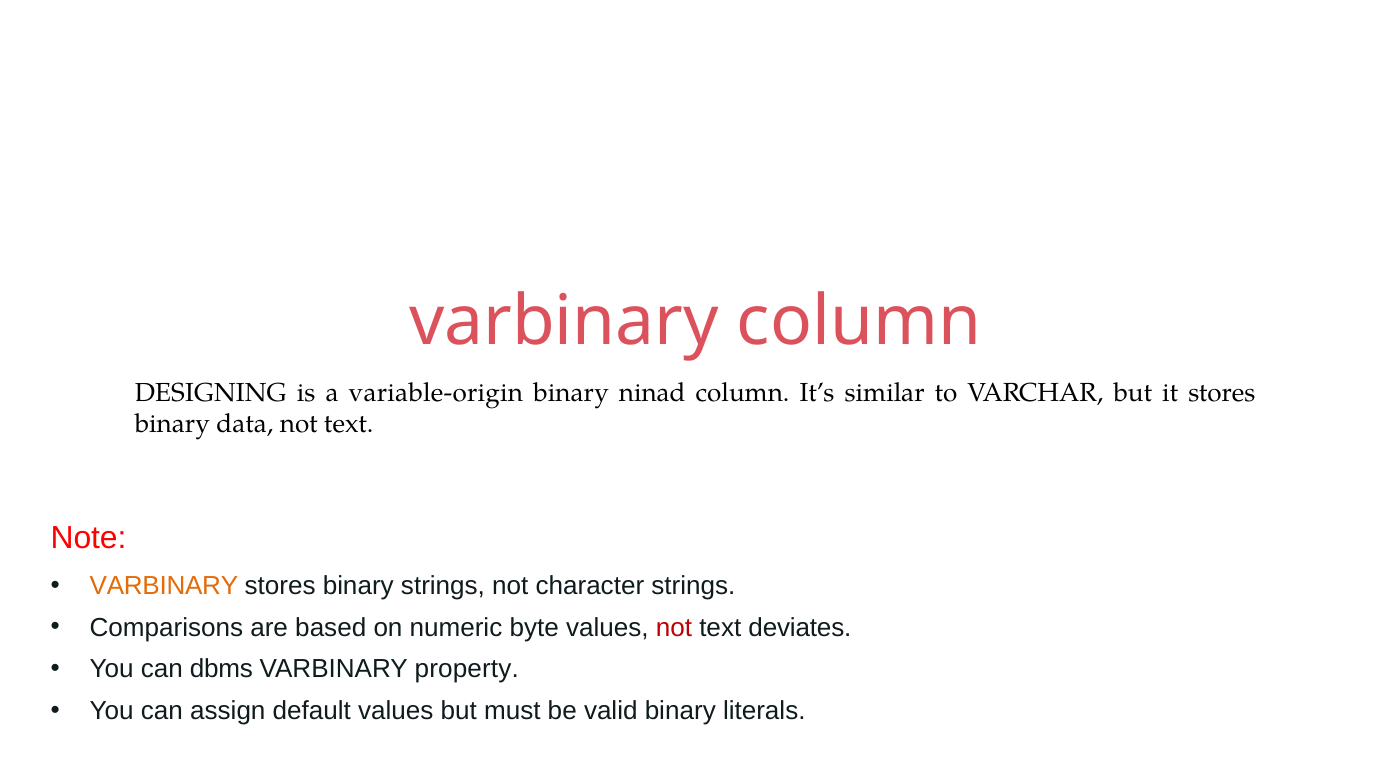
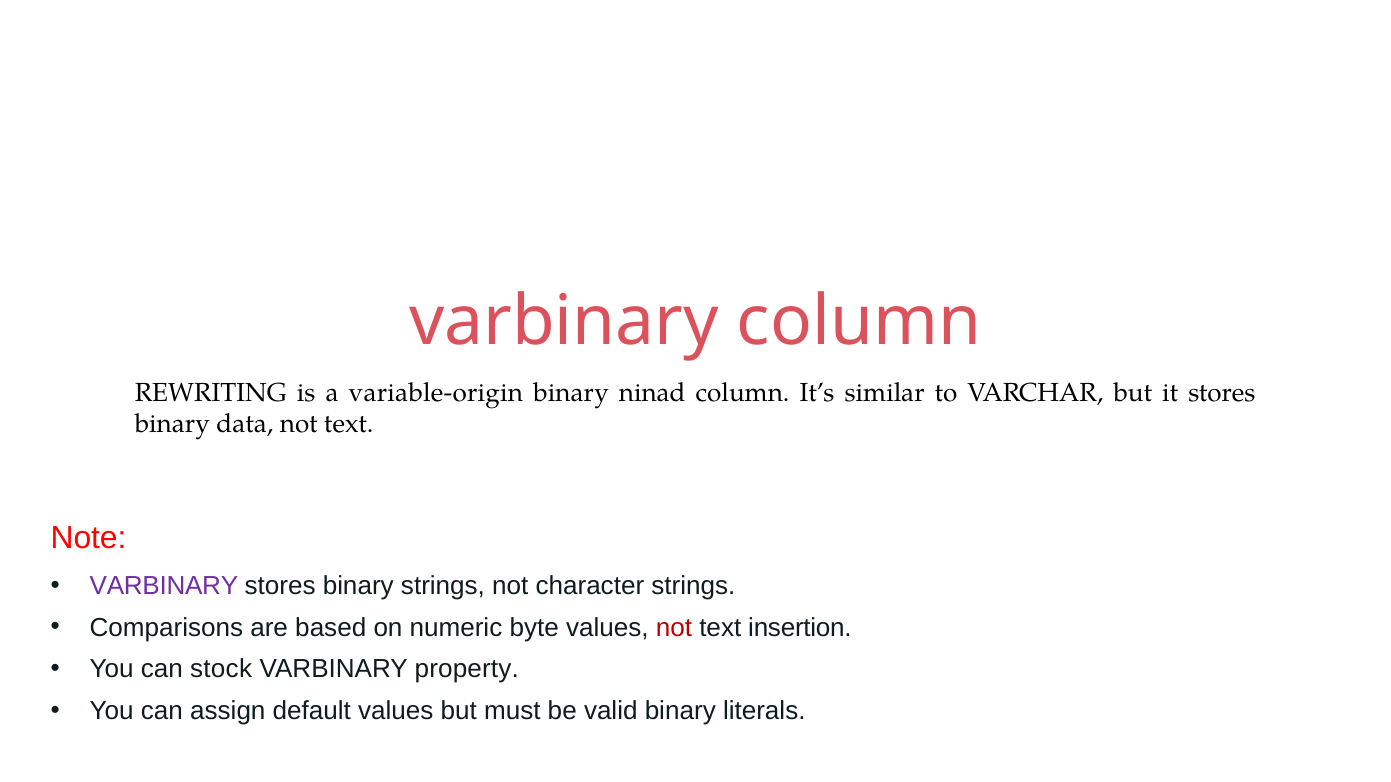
DESIGNING: DESIGNING -> REWRITING
VARBINARY at (164, 586) colour: orange -> purple
deviates: deviates -> insertion
dbms: dbms -> stock
